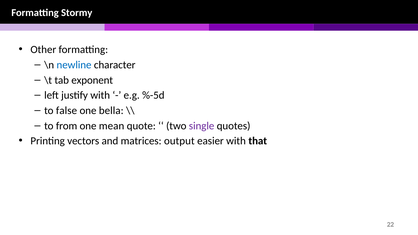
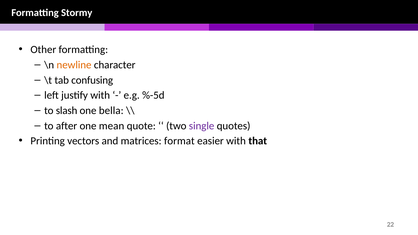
newline colour: blue -> orange
exponent: exponent -> confusing
false: false -> slash
from: from -> after
output: output -> format
